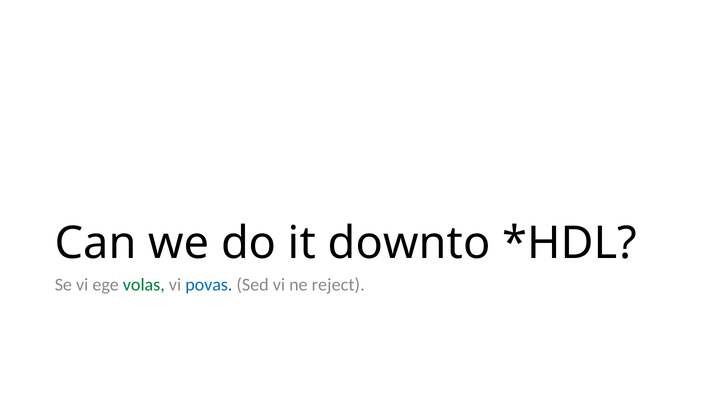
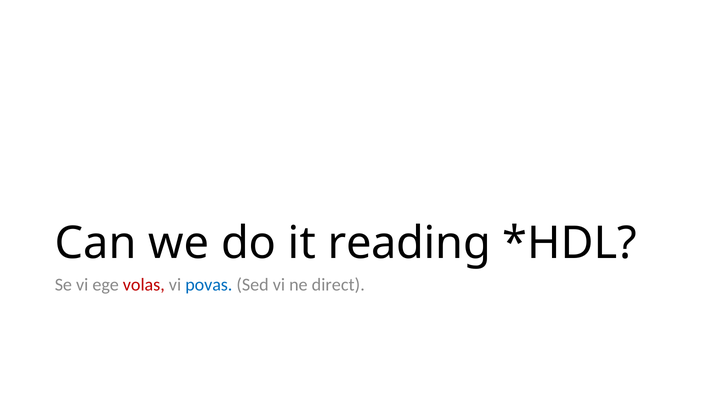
downto: downto -> reading
volas colour: green -> red
reject: reject -> direct
